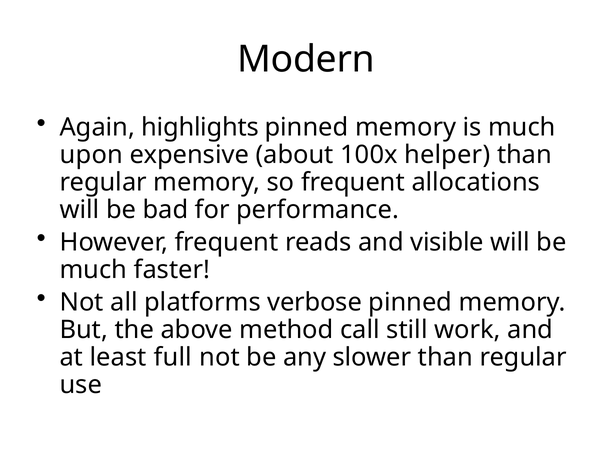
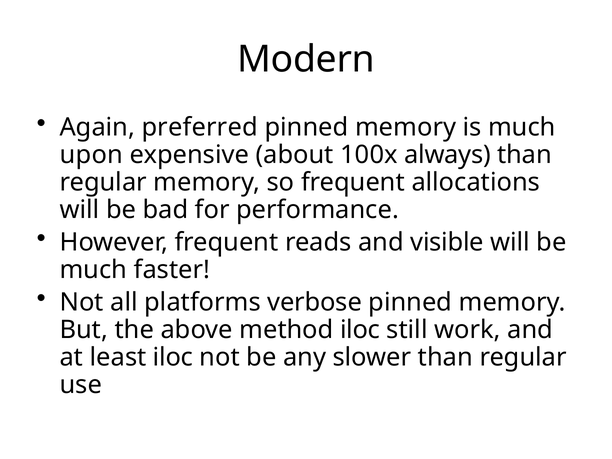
highlights: highlights -> preferred
helper: helper -> always
method call: call -> iloc
least full: full -> iloc
